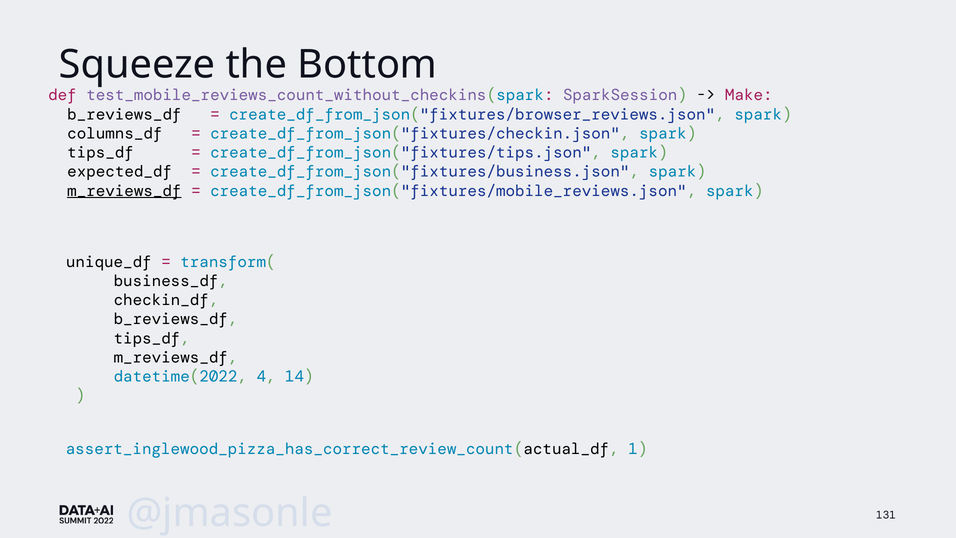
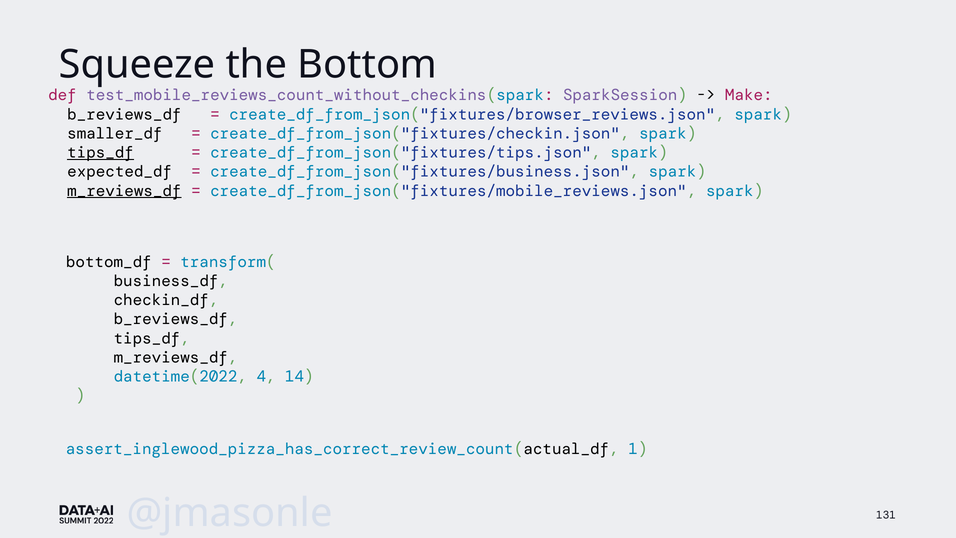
columns_df: columns_df -> smaller_df
tips_df at (101, 152) underline: none -> present
unique_df: unique_df -> bottom_df
